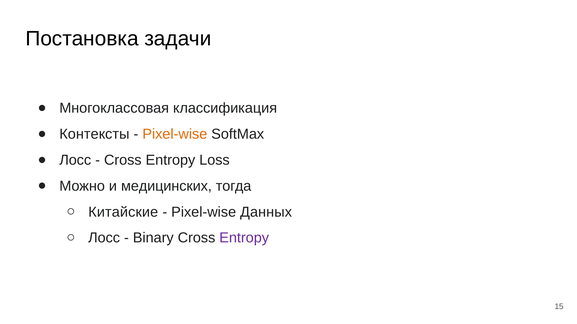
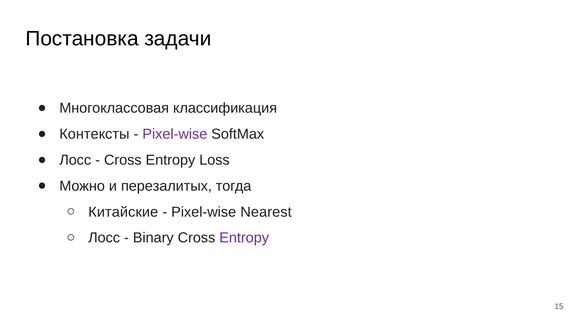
Pixel-wise at (175, 134) colour: orange -> purple
медицинских: медицинских -> перезалитых
Данных: Данных -> Nearest
